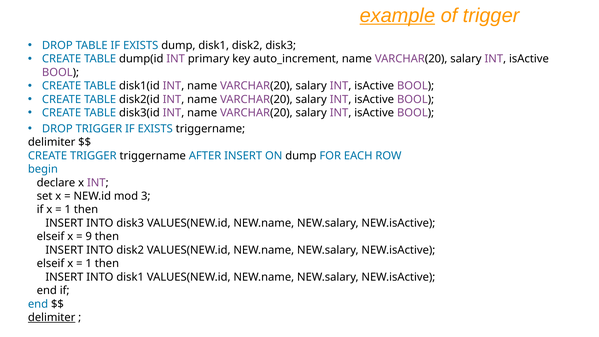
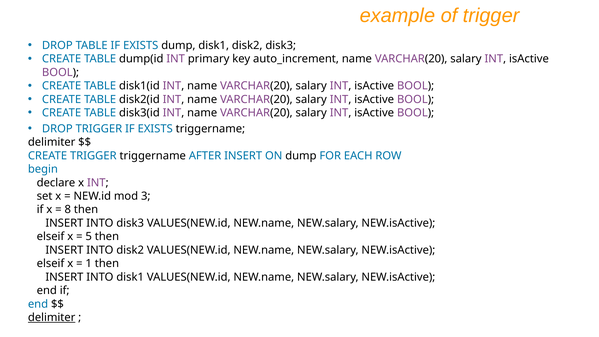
example underline: present -> none
1 at (68, 210): 1 -> 8
9: 9 -> 5
